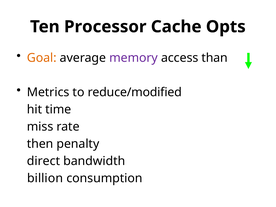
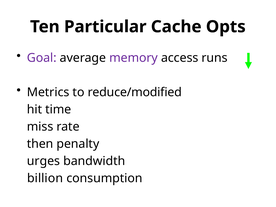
Processor: Processor -> Particular
Goal colour: orange -> purple
than: than -> runs
direct: direct -> urges
